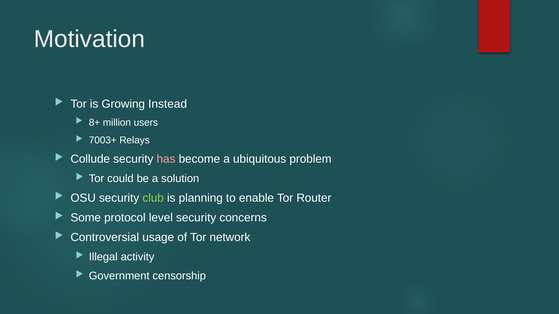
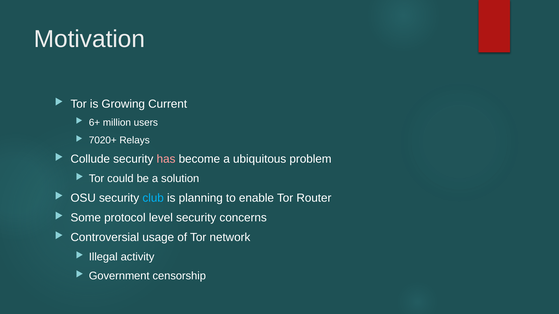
Instead: Instead -> Current
8+: 8+ -> 6+
7003+: 7003+ -> 7020+
club colour: light green -> light blue
